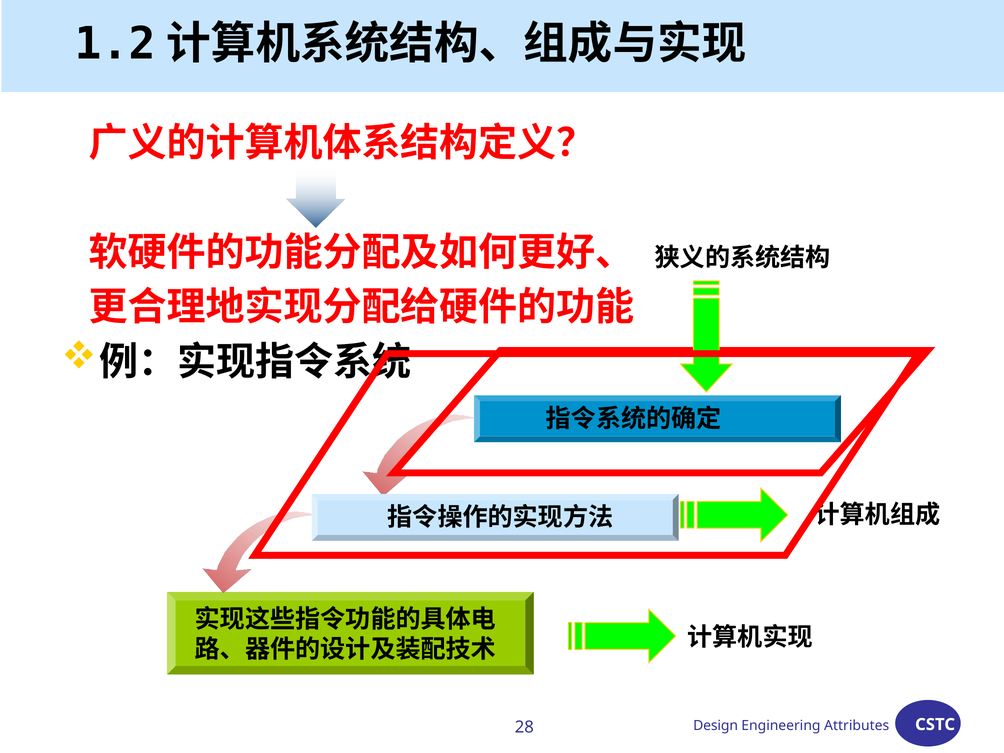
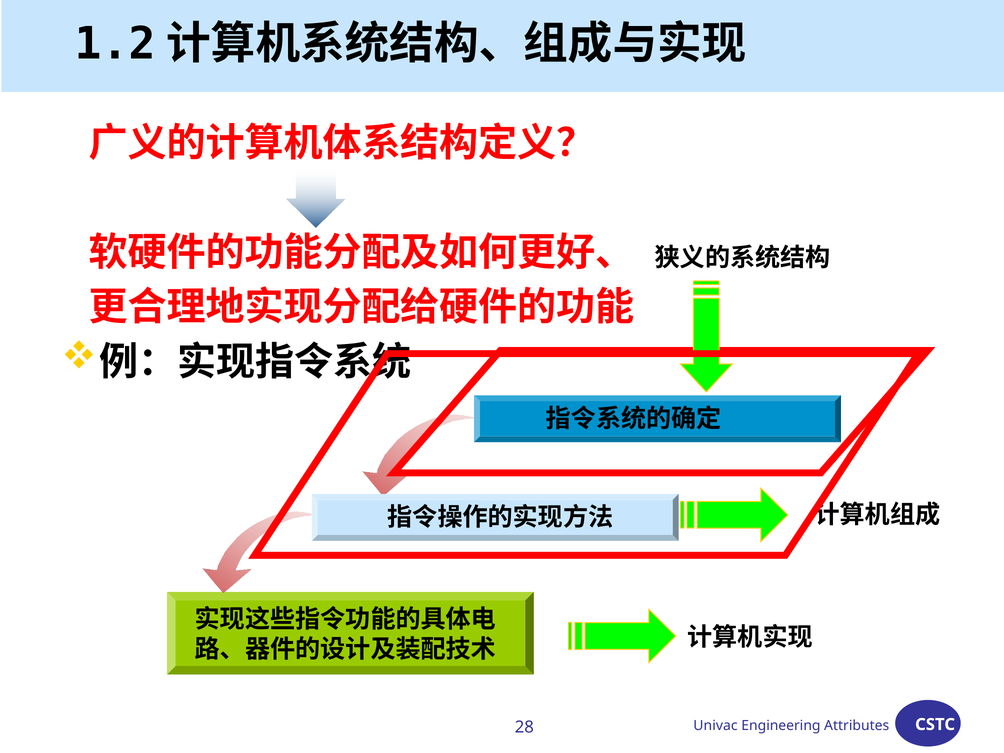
Design: Design -> Univac
